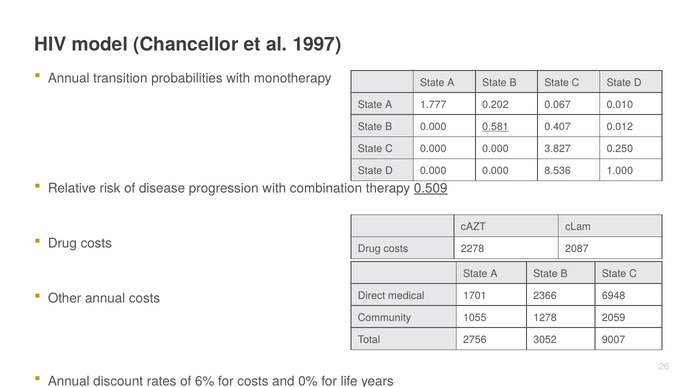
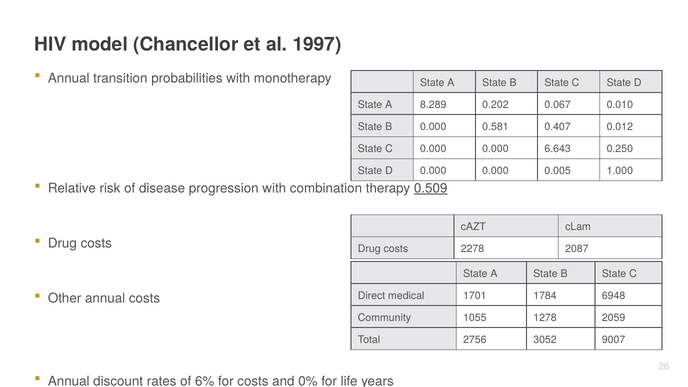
1.777: 1.777 -> 8.289
0.581 underline: present -> none
3.827: 3.827 -> 6.643
8.536: 8.536 -> 0.005
2366: 2366 -> 1784
